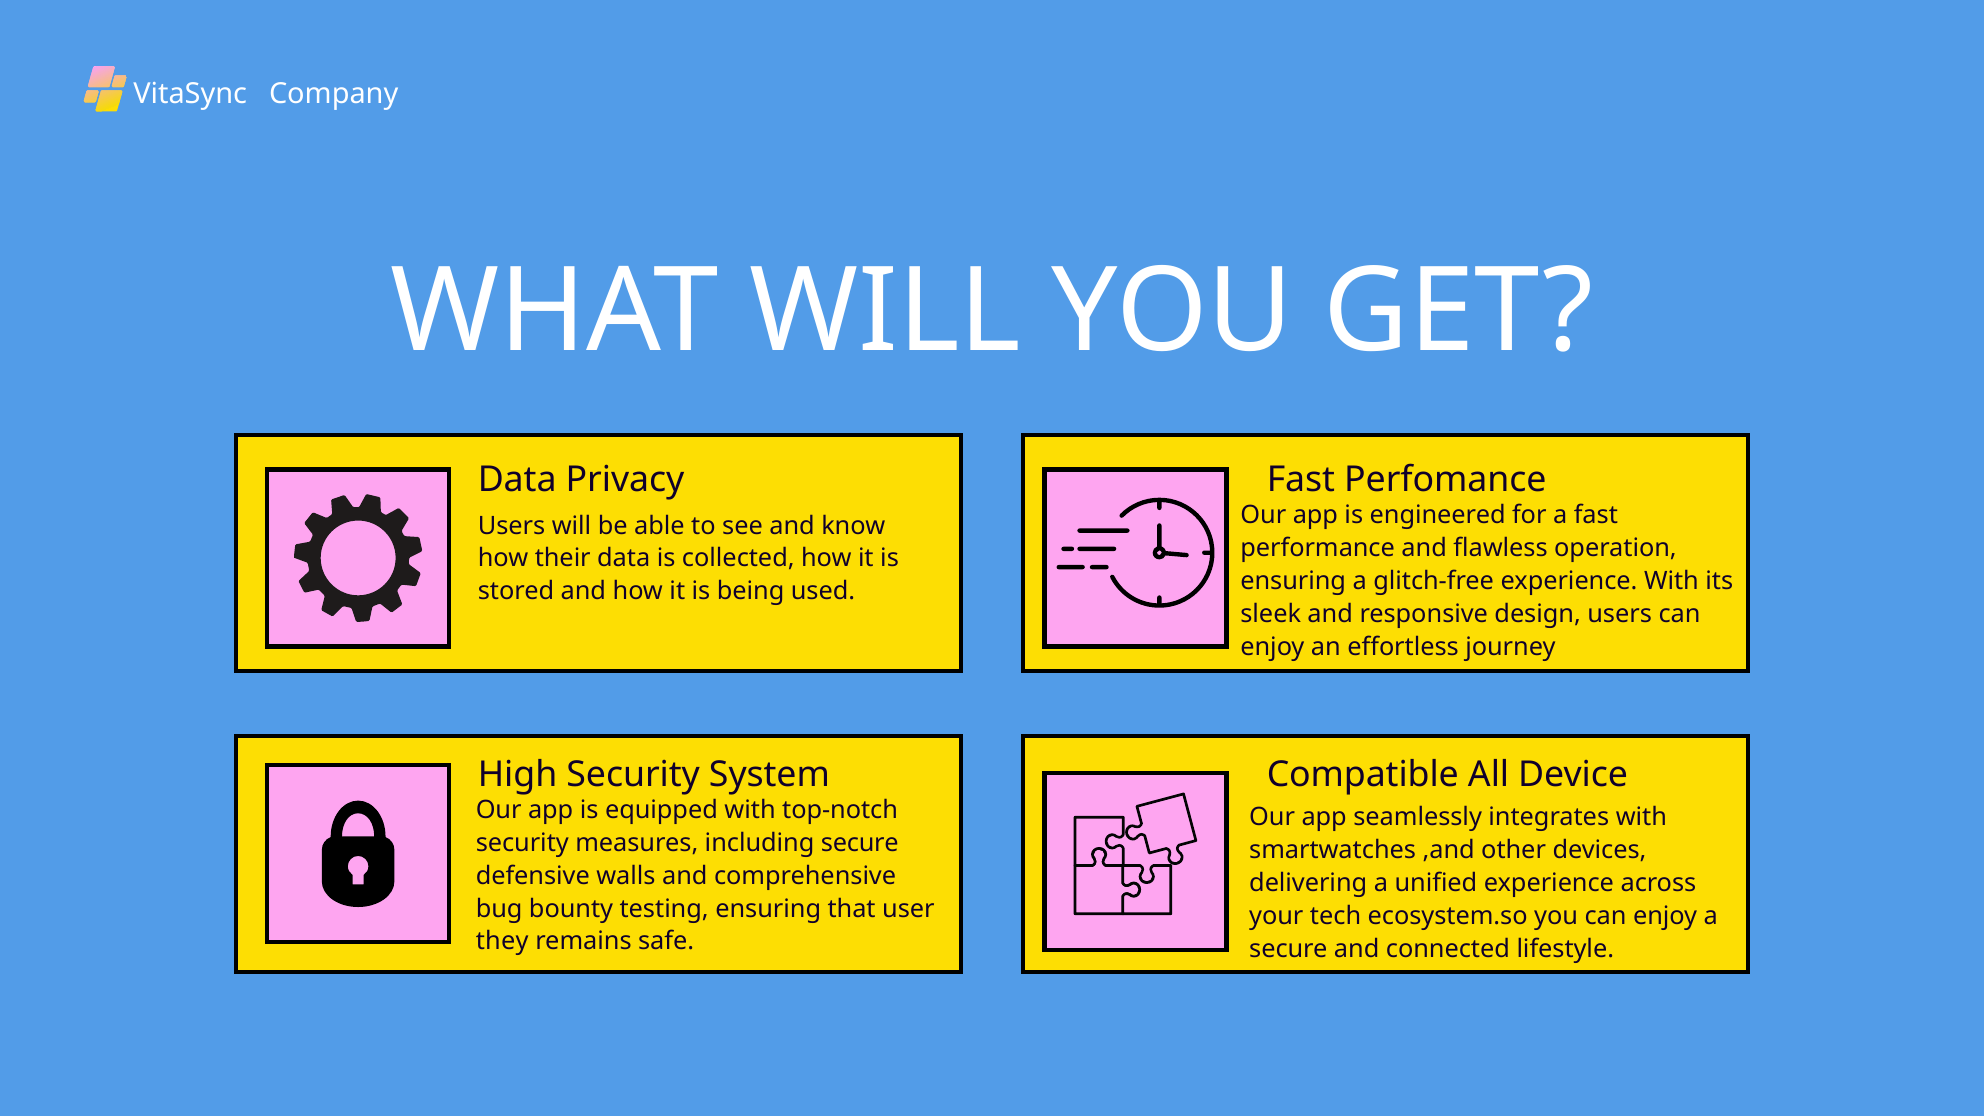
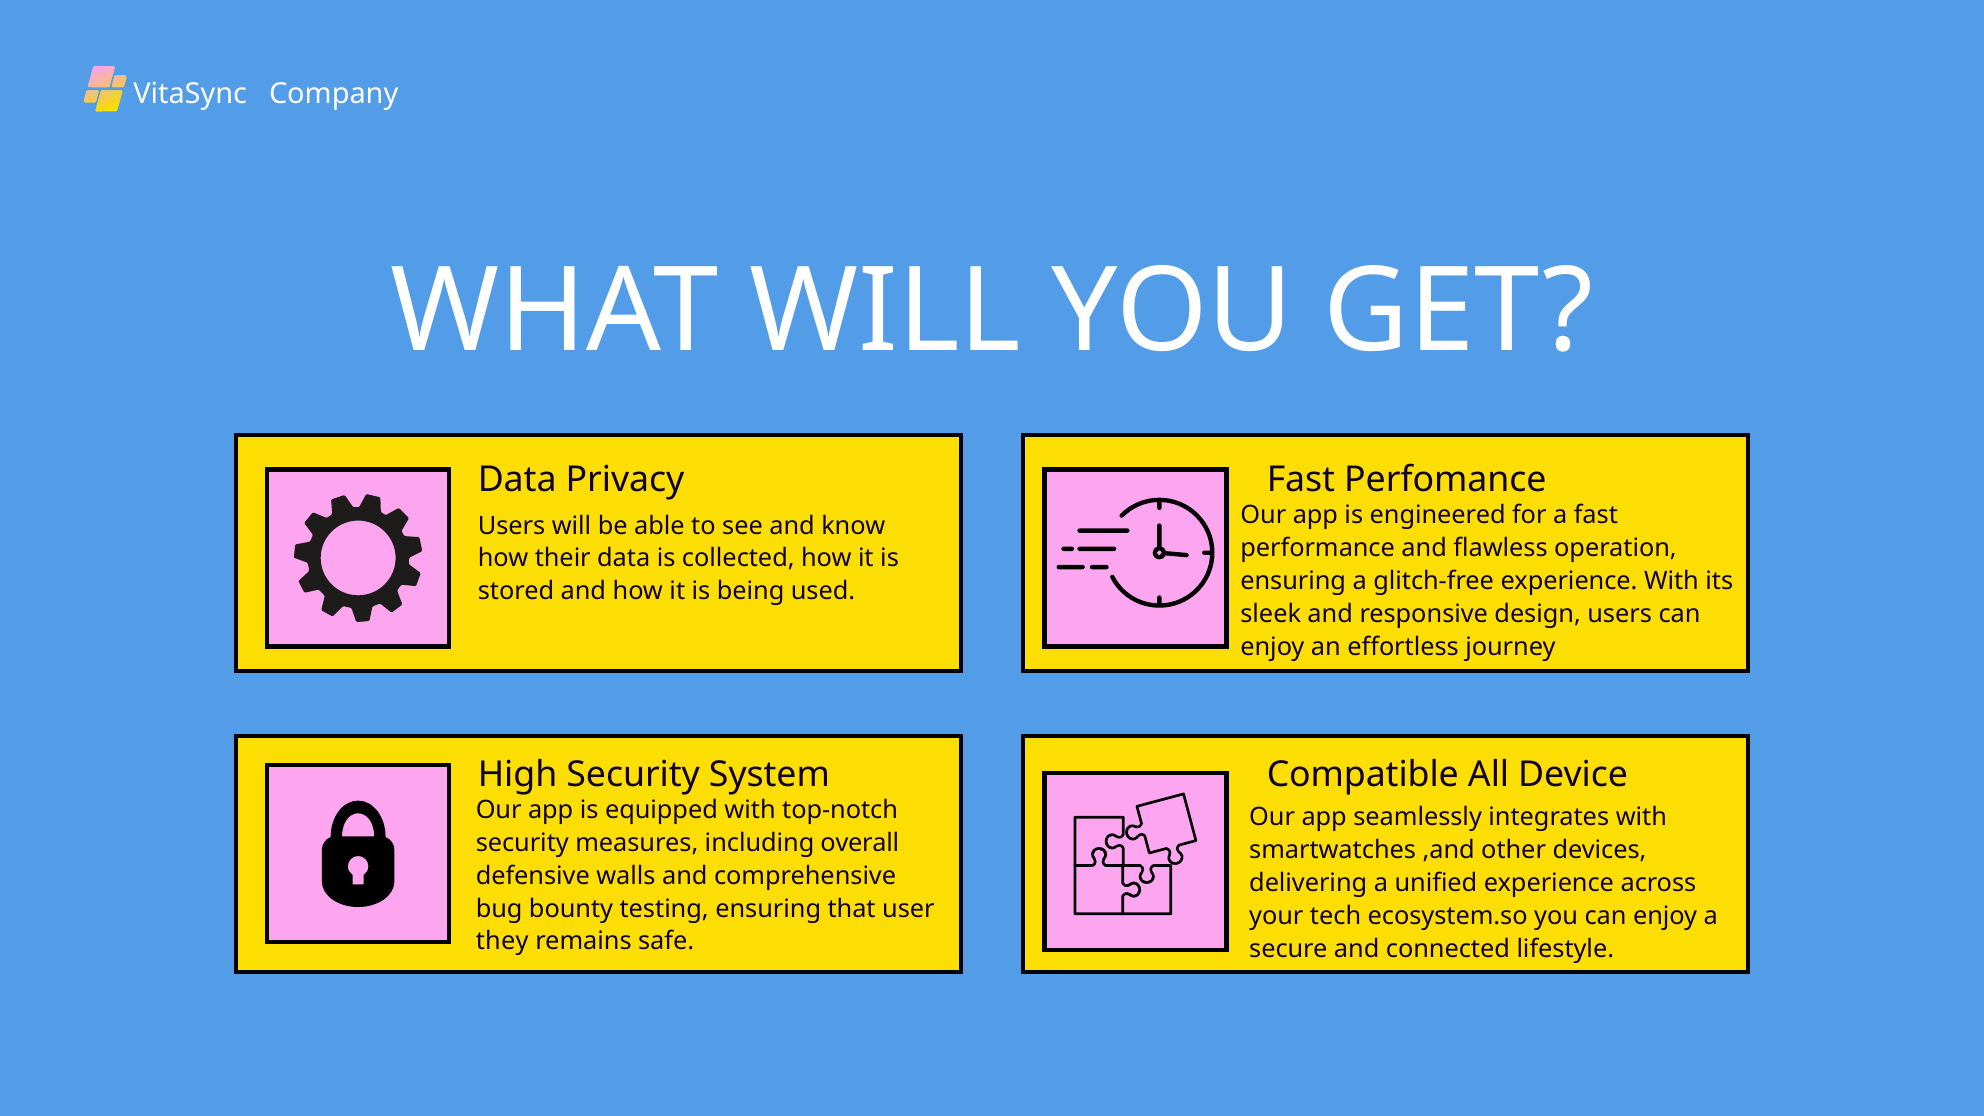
including secure: secure -> overall
